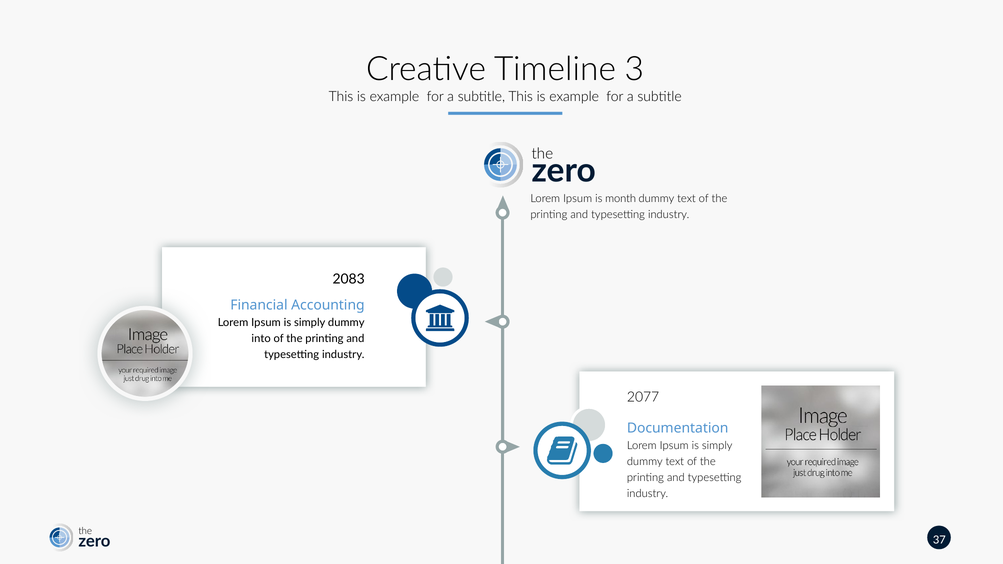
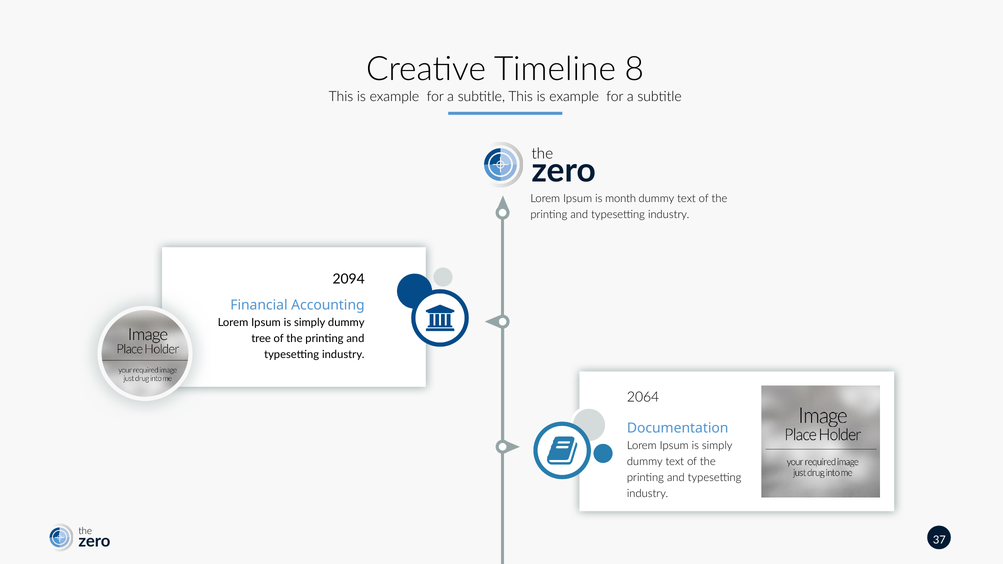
3: 3 -> 8
2083: 2083 -> 2094
into: into -> tree
2077: 2077 -> 2064
